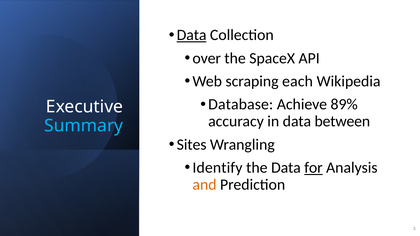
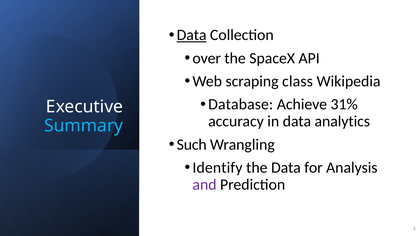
each: each -> class
89%: 89% -> 31%
between: between -> analytics
Sites: Sites -> Such
for underline: present -> none
and colour: orange -> purple
